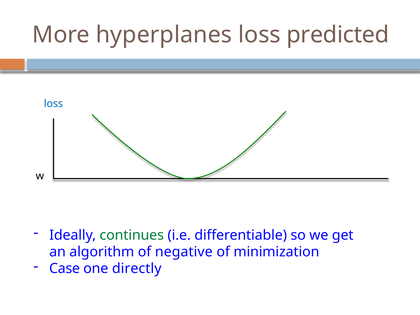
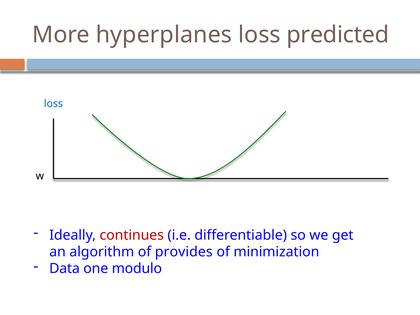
continues colour: green -> red
negative: negative -> provides
Case: Case -> Data
directly: directly -> modulo
